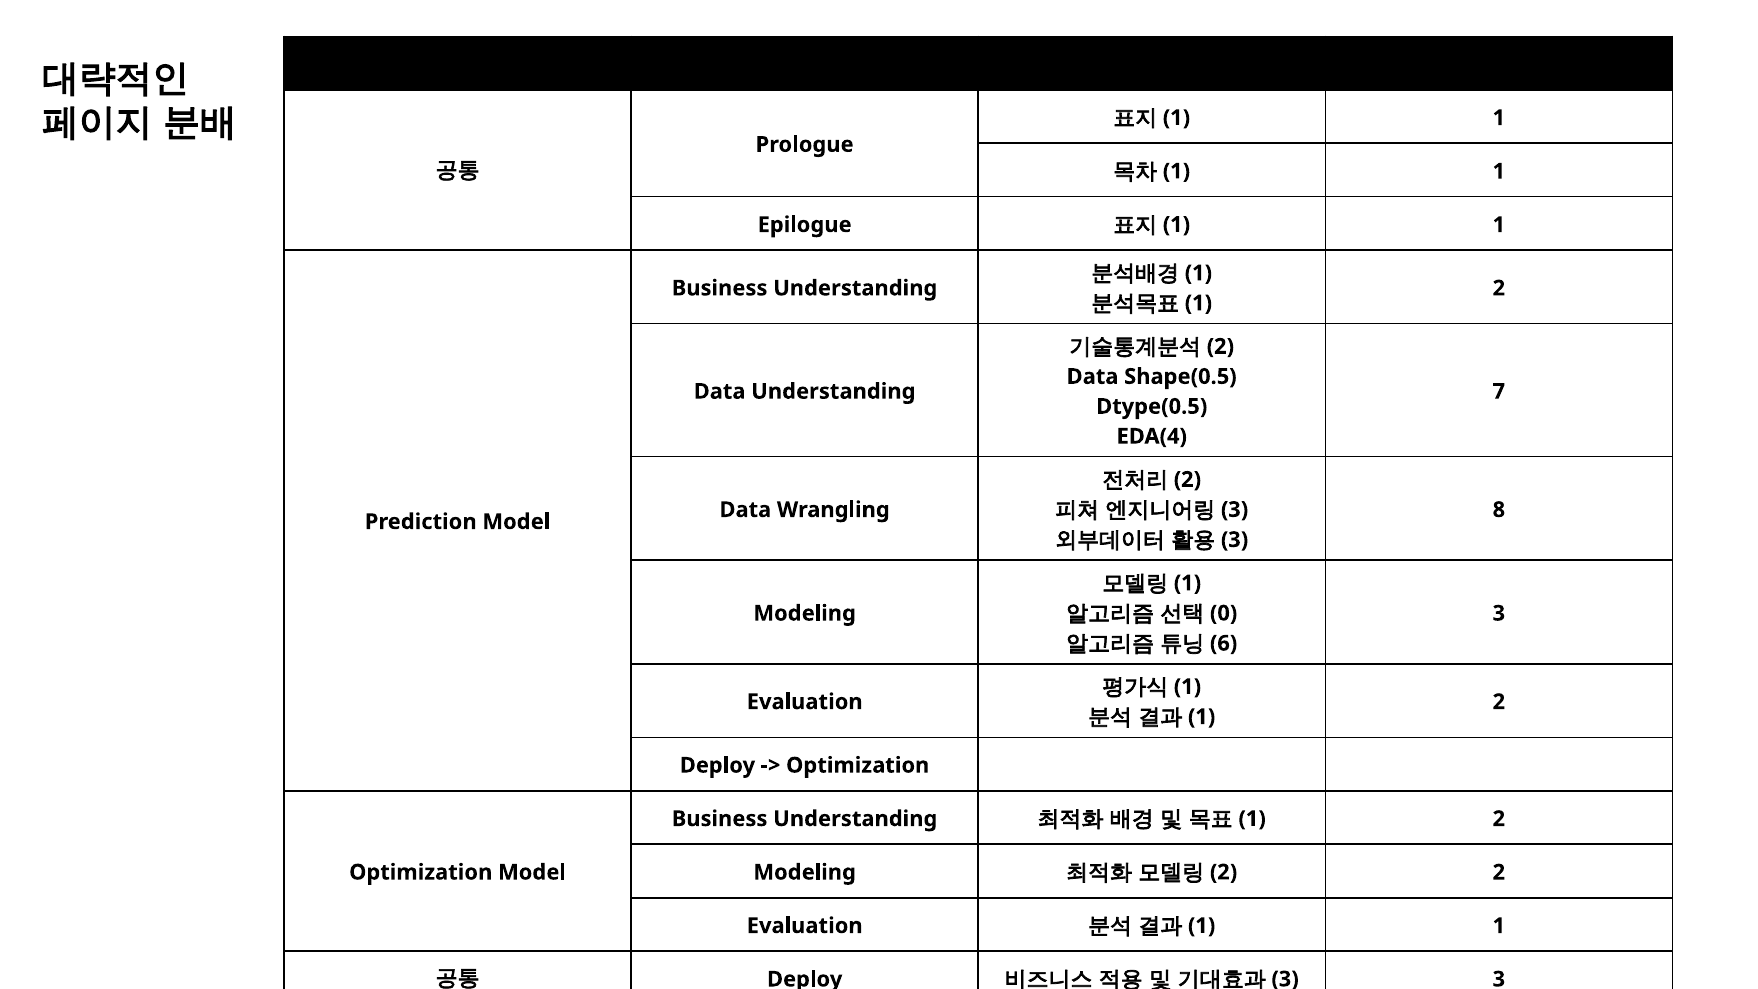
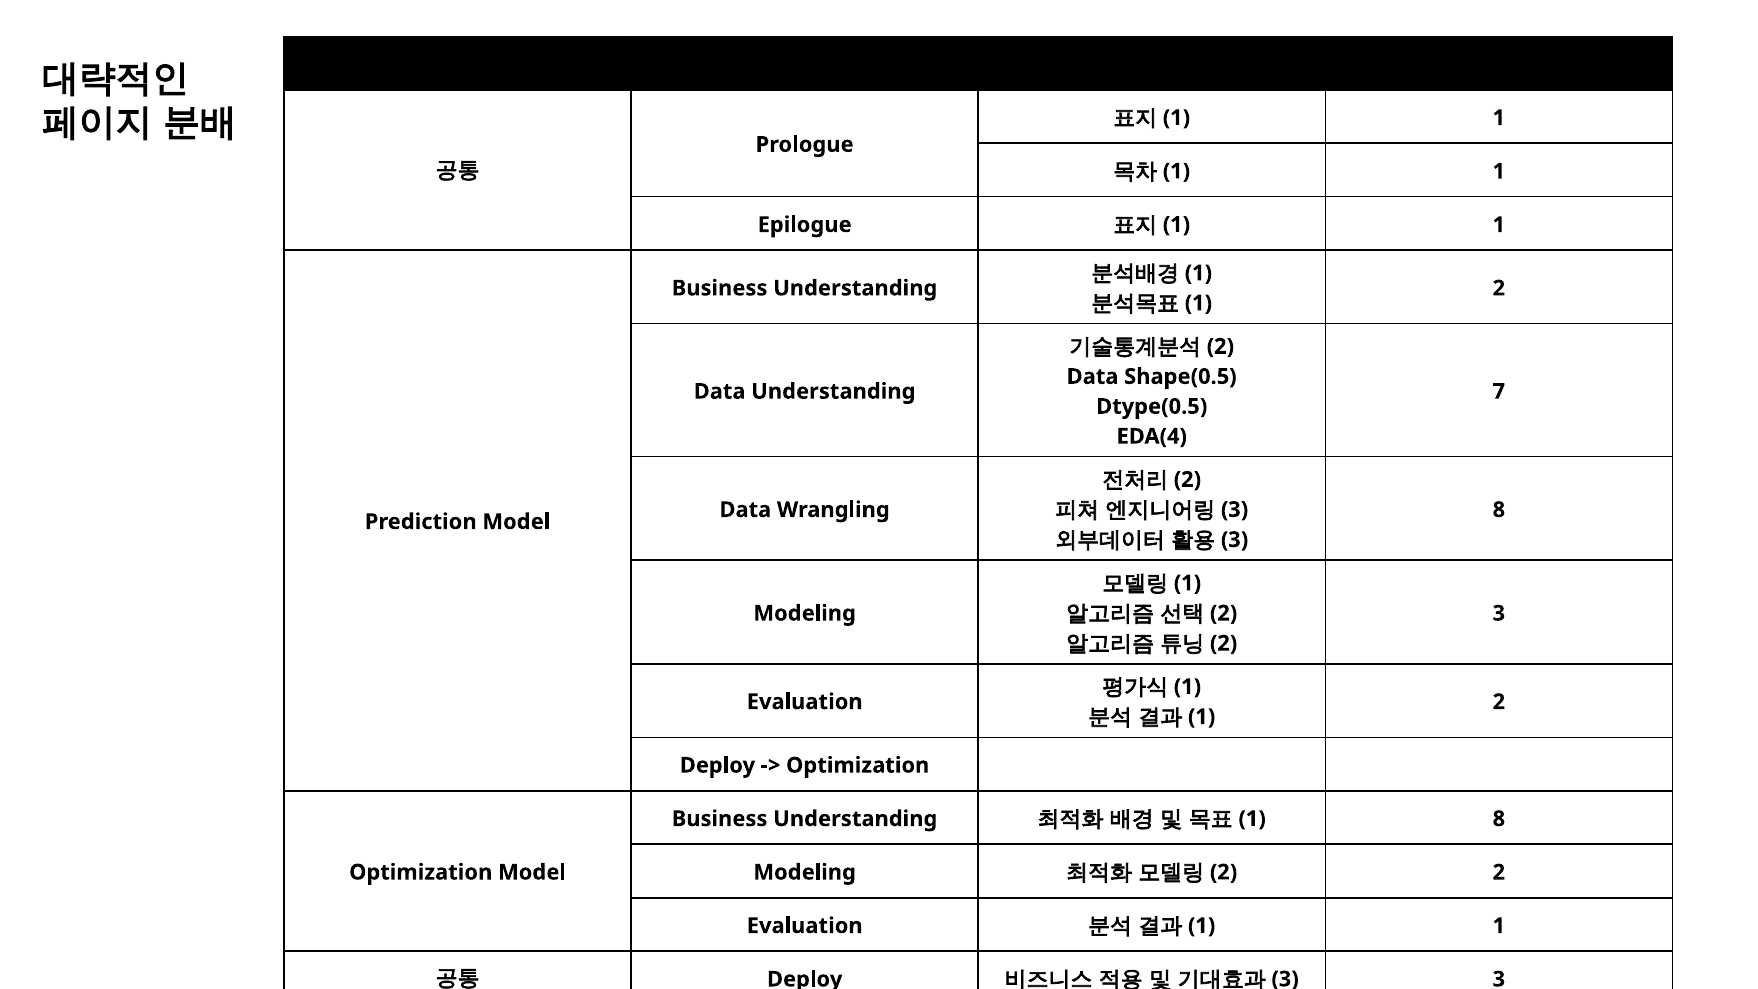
0 at (1224, 613): 0 -> 2
6 at (1224, 643): 6 -> 2
2 at (1499, 819): 2 -> 8
